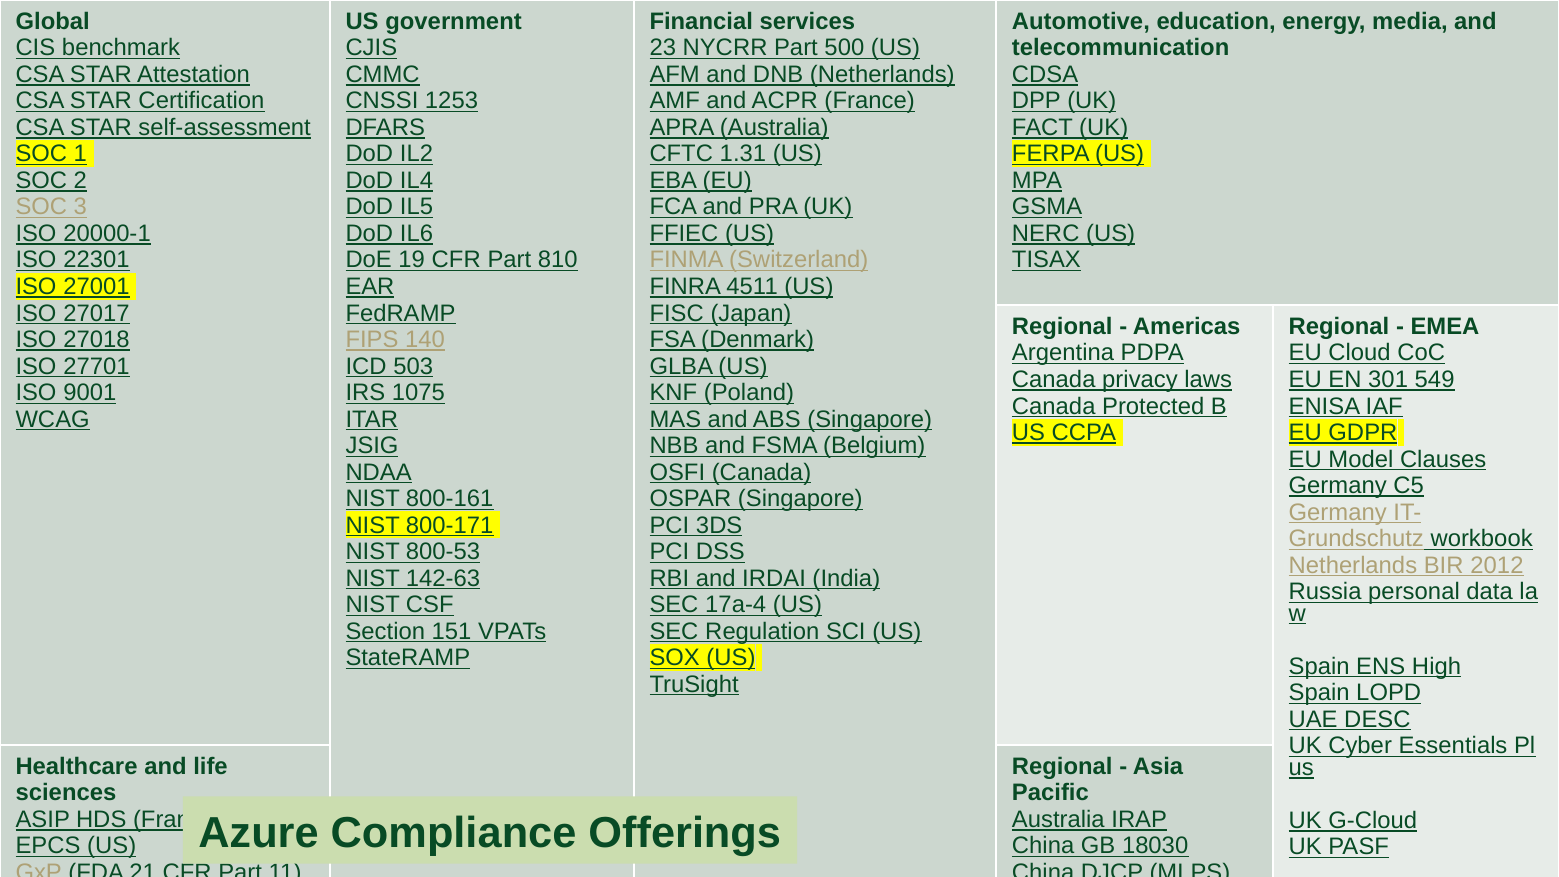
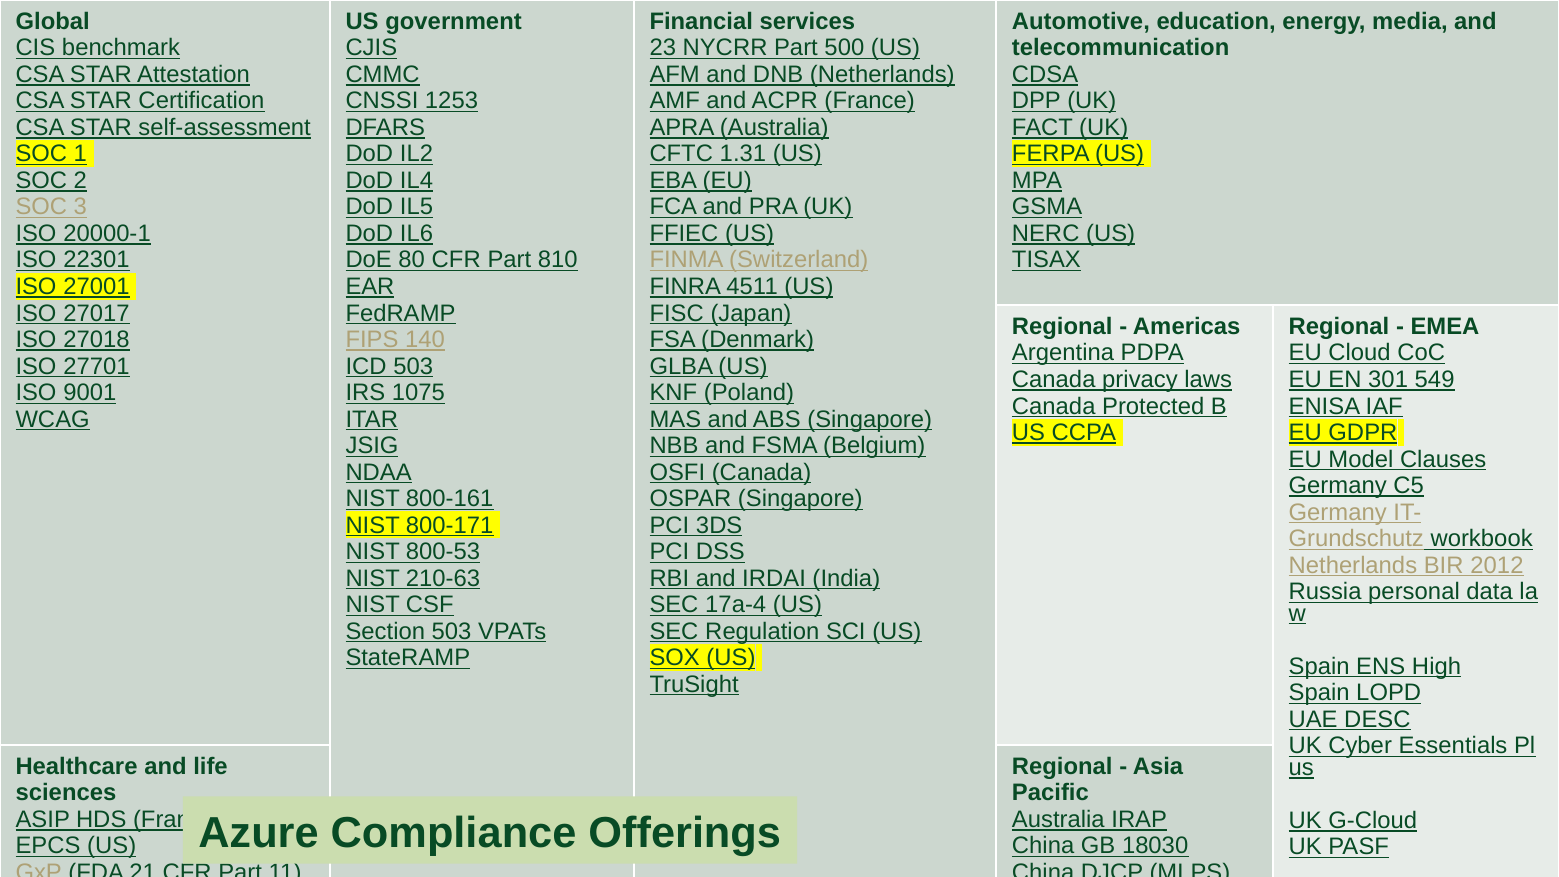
19: 19 -> 80
142-63: 142-63 -> 210-63
Section 151: 151 -> 503
